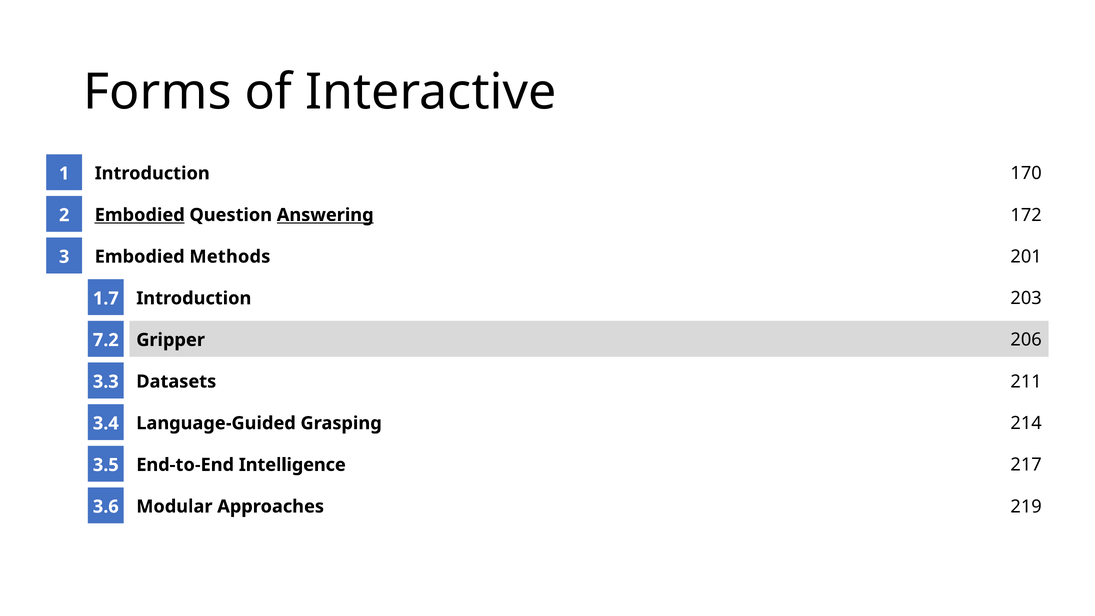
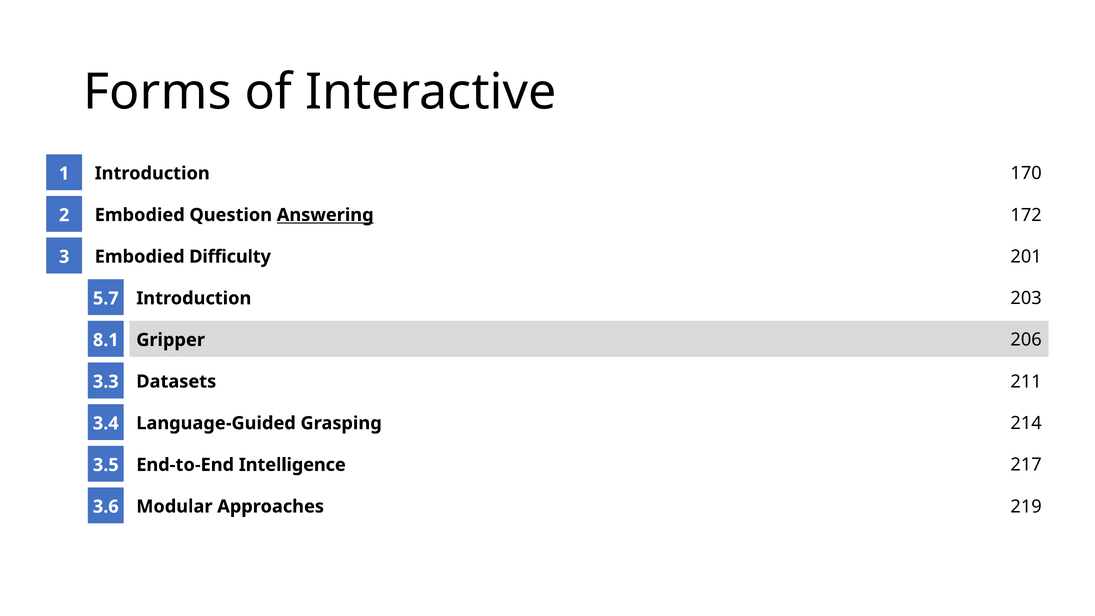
Embodied at (140, 215) underline: present -> none
Methods: Methods -> Difficulty
1.7: 1.7 -> 5.7
7.2: 7.2 -> 8.1
